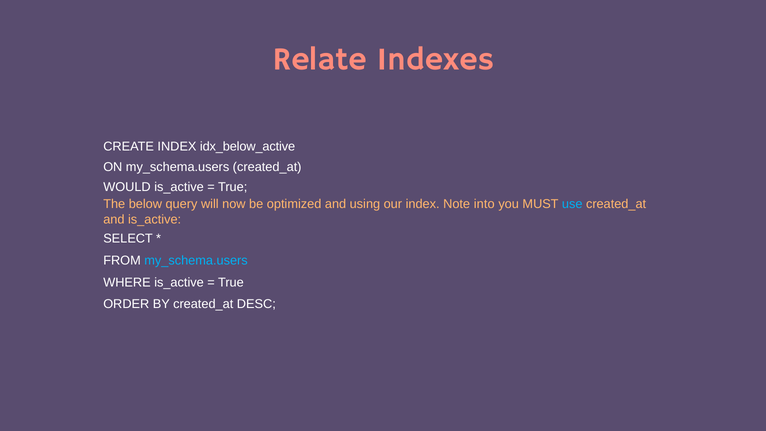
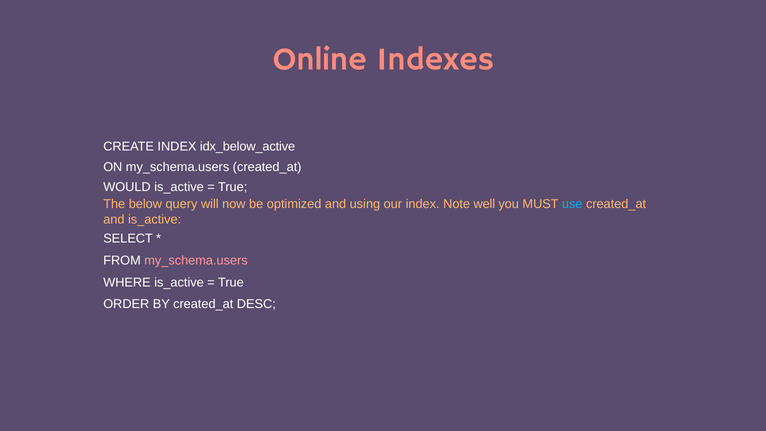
Relate: Relate -> Online
into: into -> well
my_schema.users at (196, 260) colour: light blue -> pink
